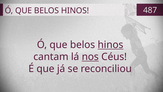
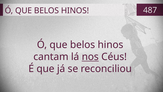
hinos at (111, 45) underline: present -> none
